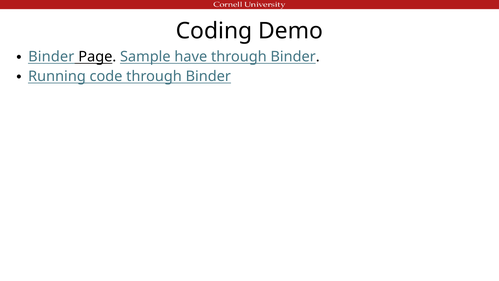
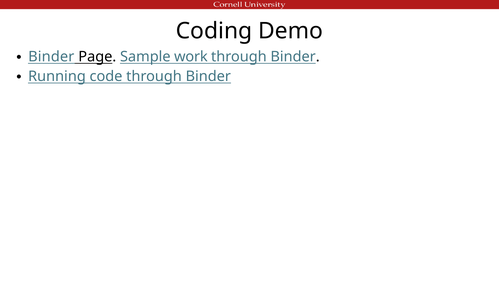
have: have -> work
